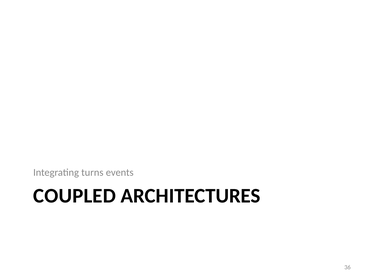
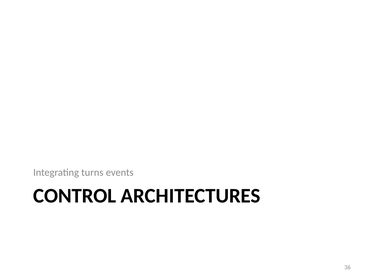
COUPLED: COUPLED -> CONTROL
